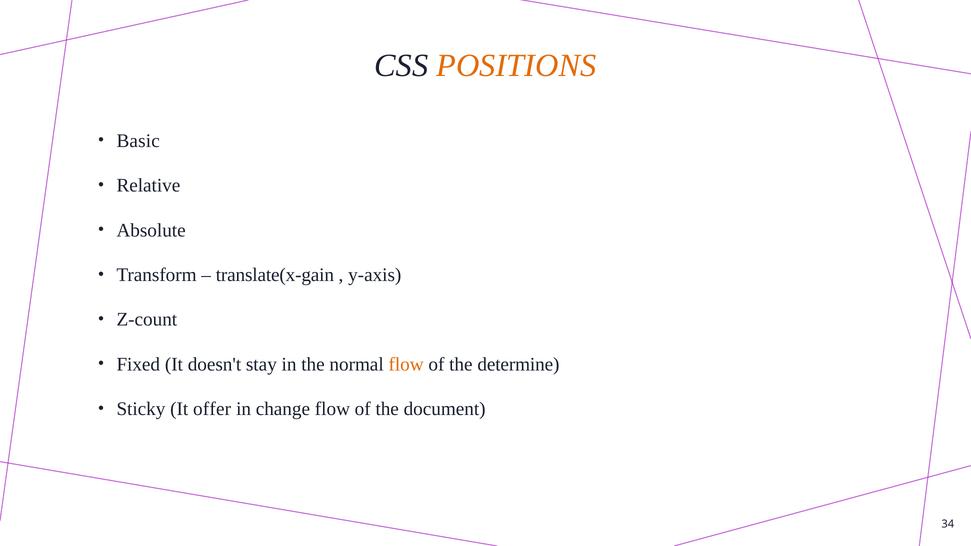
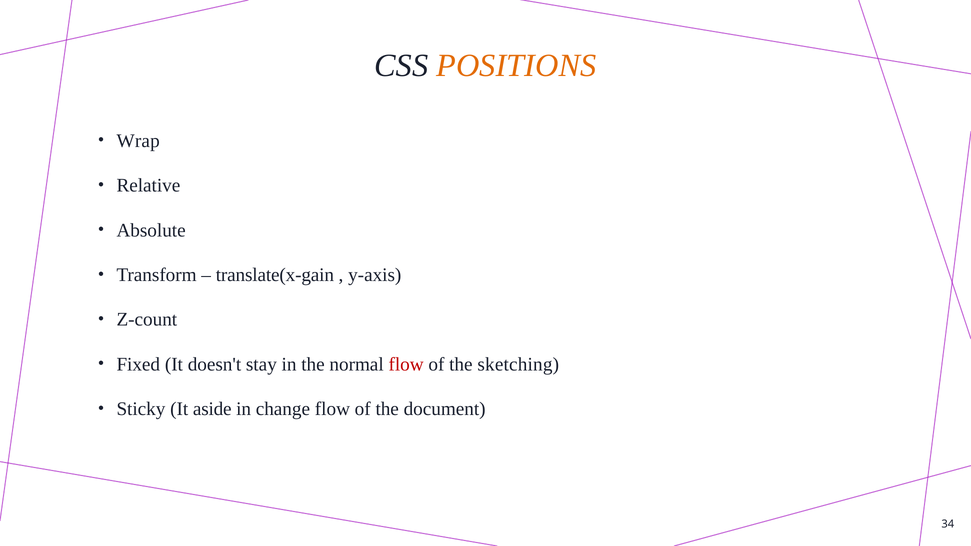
Basic: Basic -> Wrap
flow at (406, 364) colour: orange -> red
determine: determine -> sketching
offer: offer -> aside
